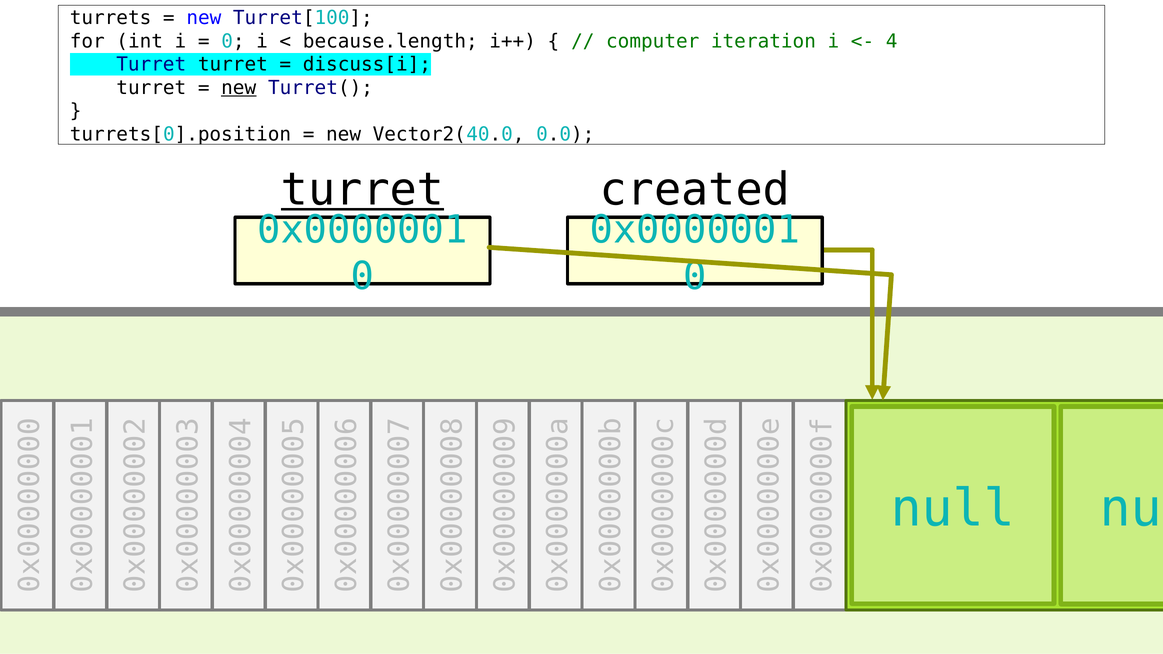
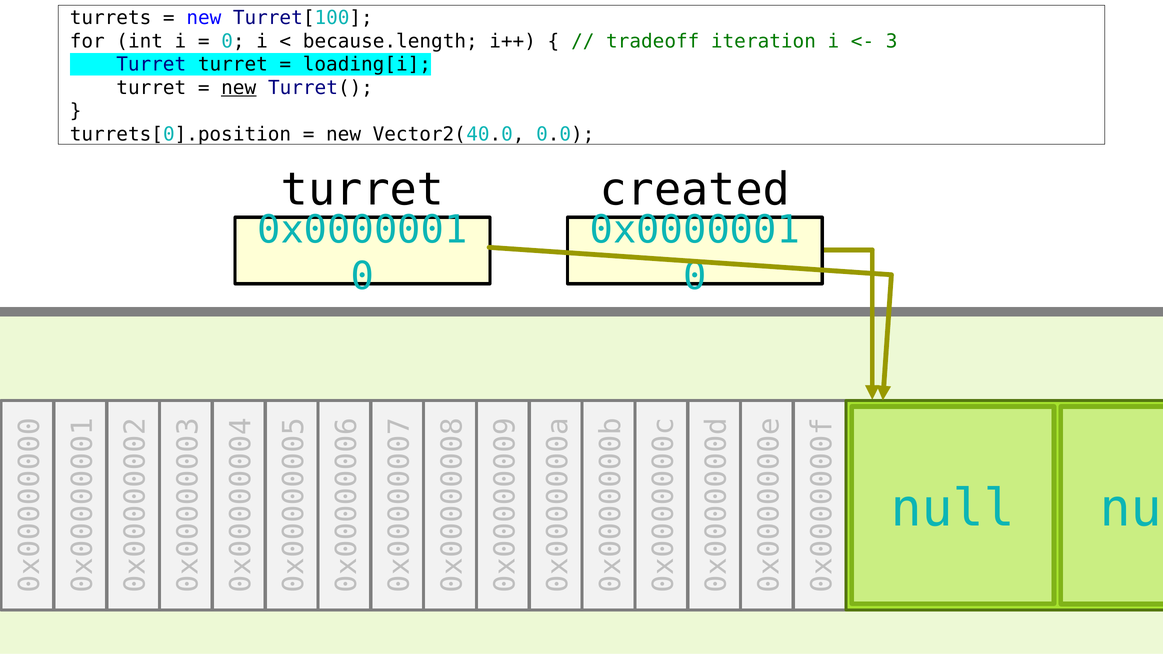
computer: computer -> tradeoff
4 at (892, 41): 4 -> 3
discuss[i: discuss[i -> loading[i
turret at (363, 190) underline: present -> none
